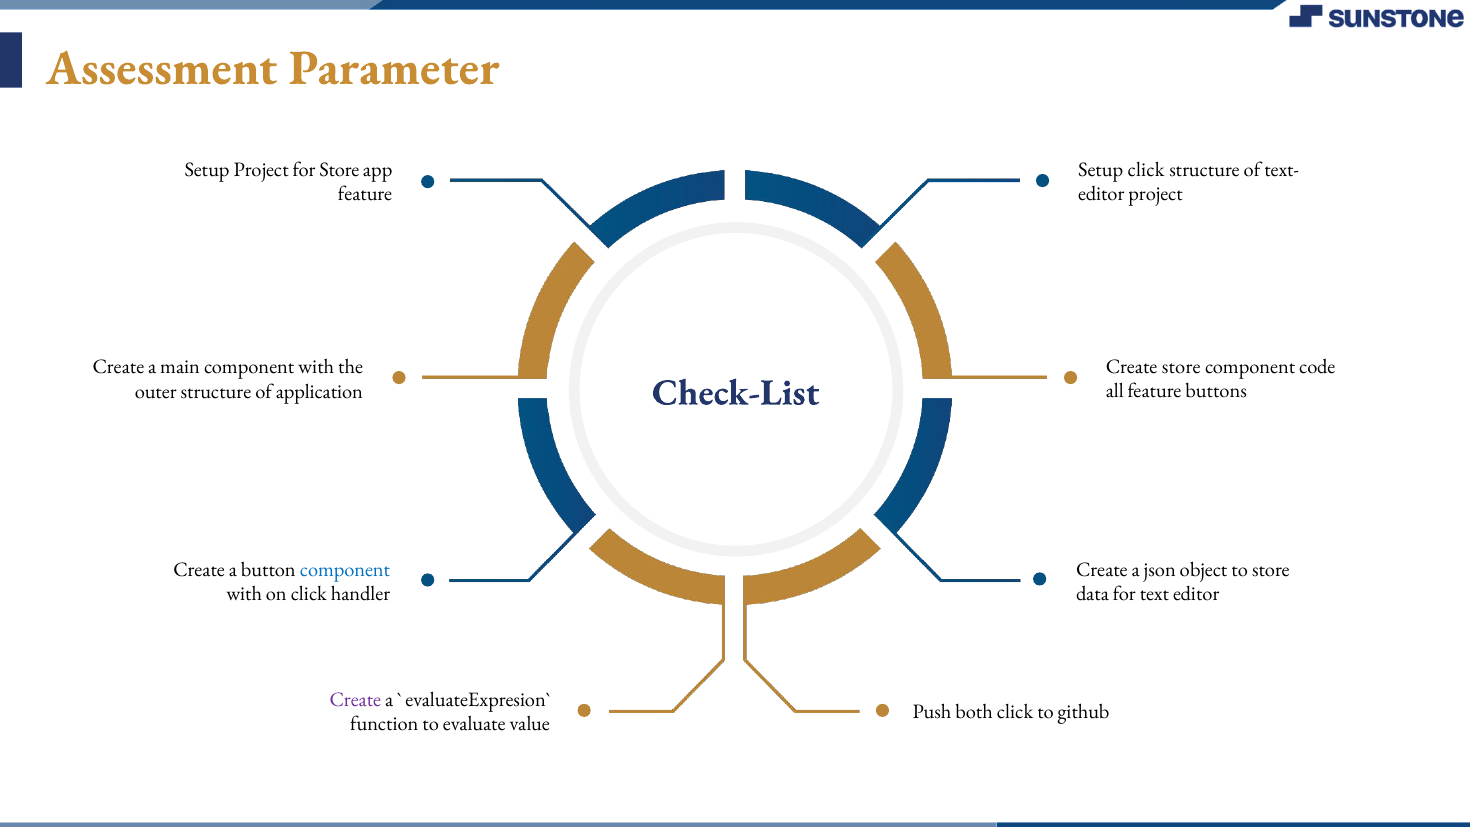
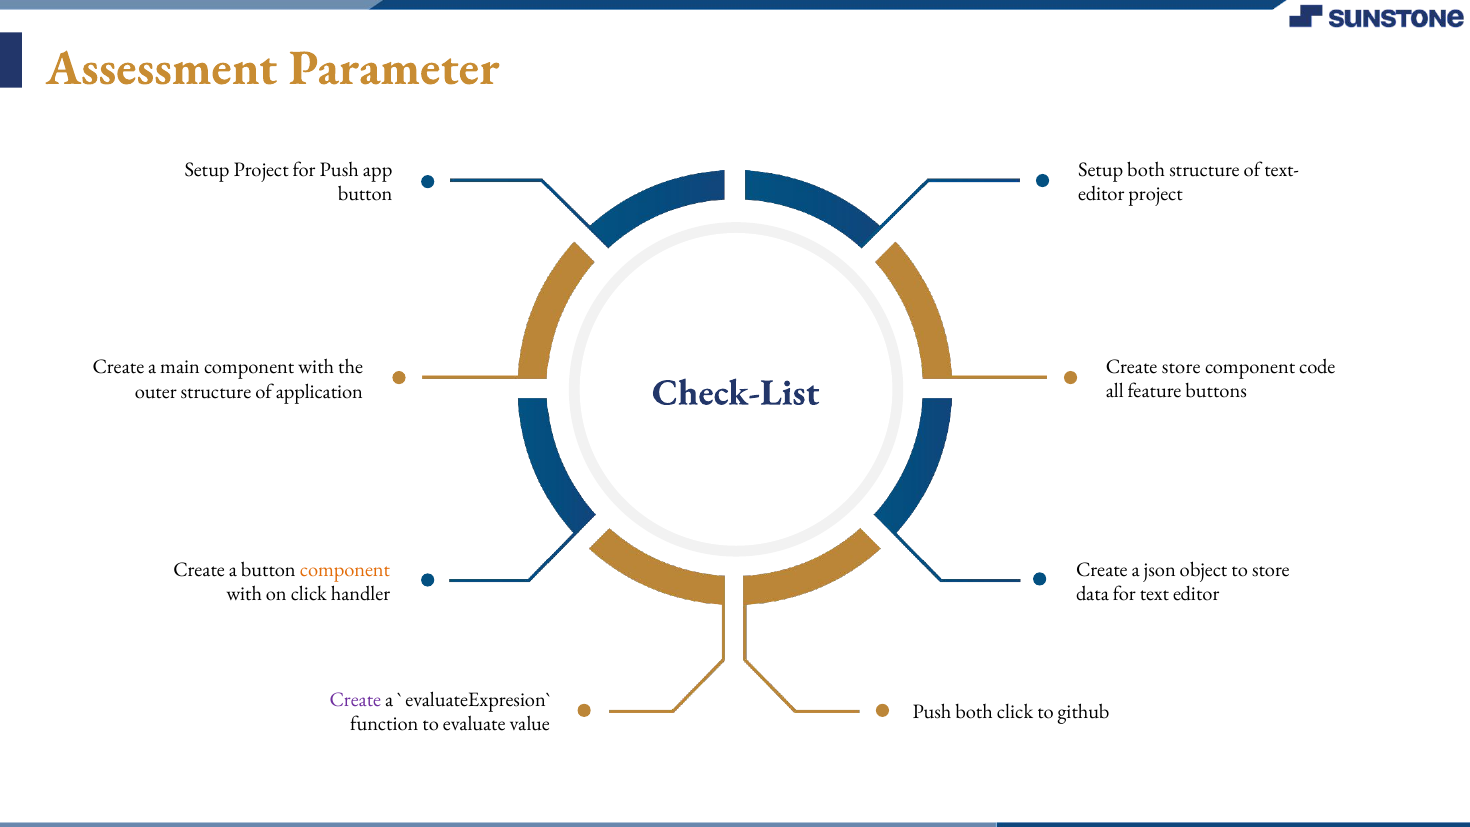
for Store: Store -> Push
Setup click: click -> both
feature at (365, 194): feature -> button
component at (345, 569) colour: blue -> orange
